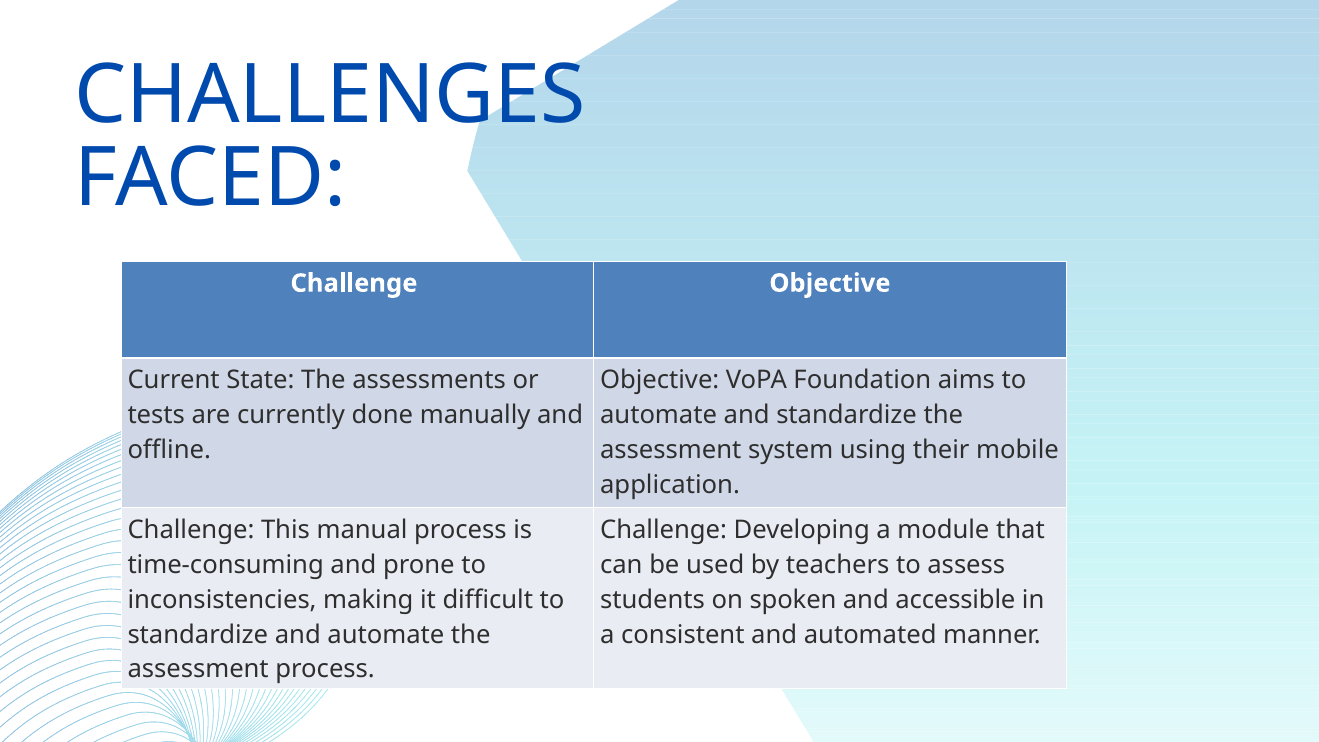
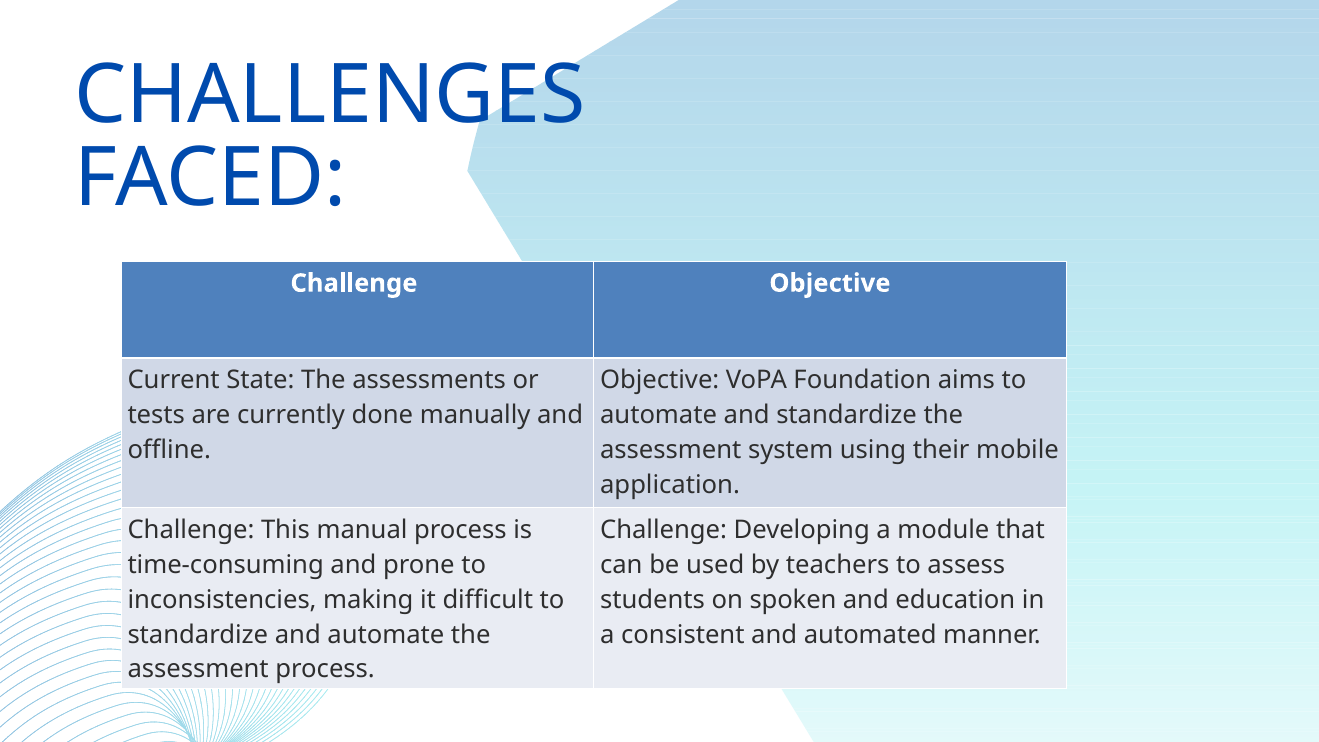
accessible: accessible -> education
